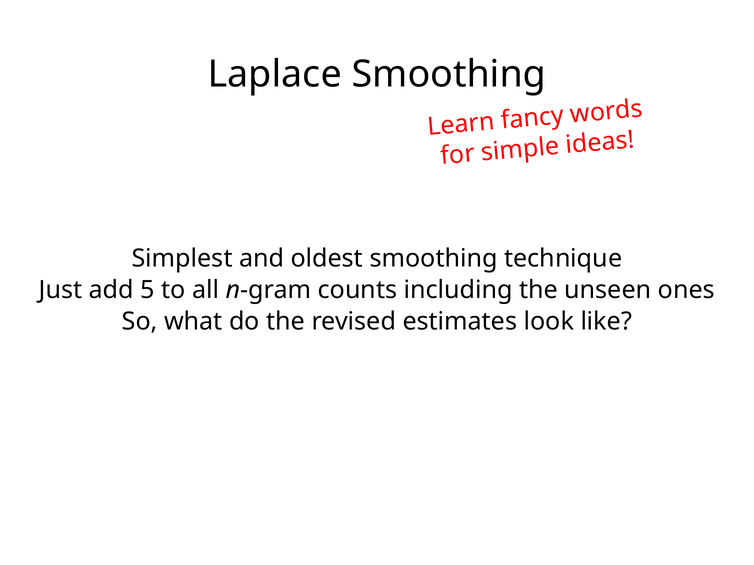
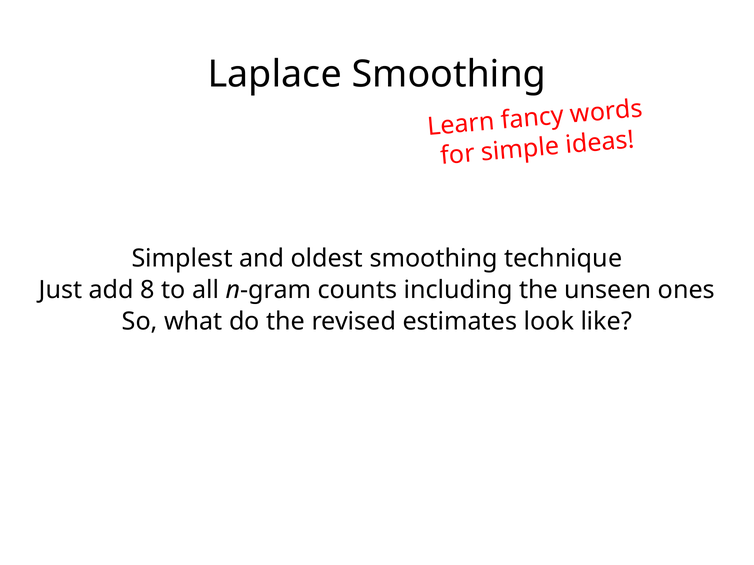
5: 5 -> 8
